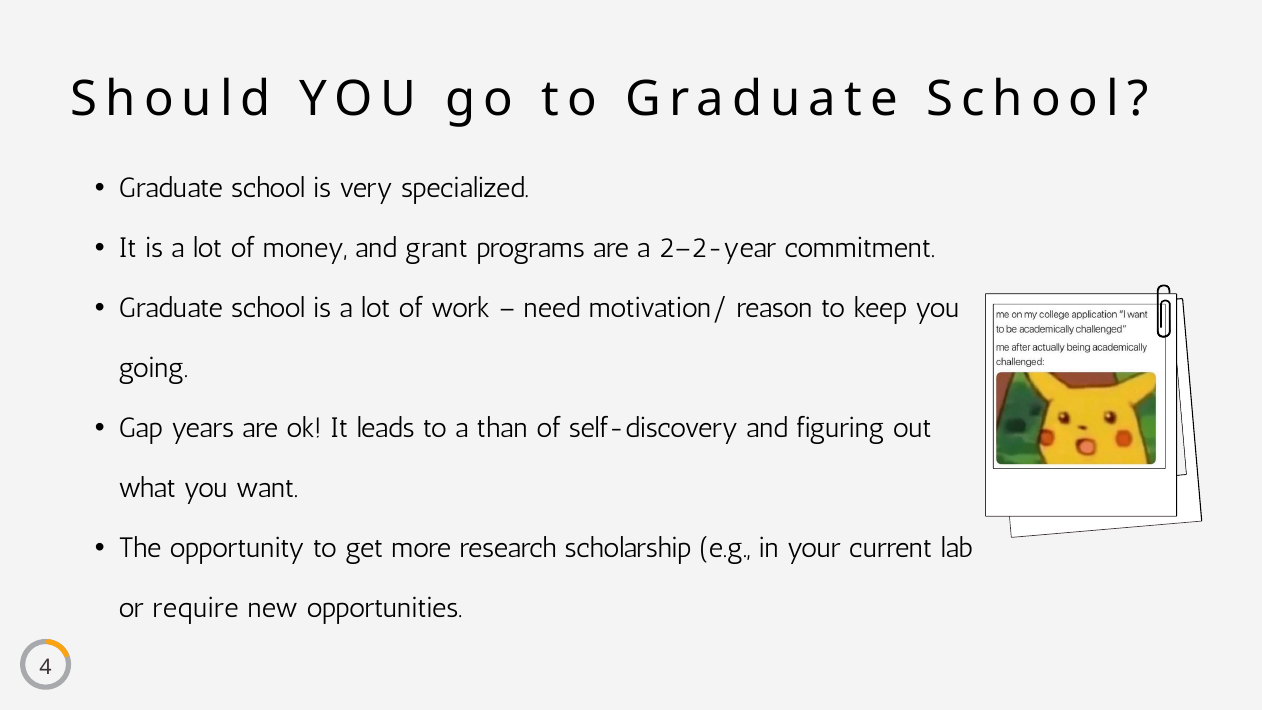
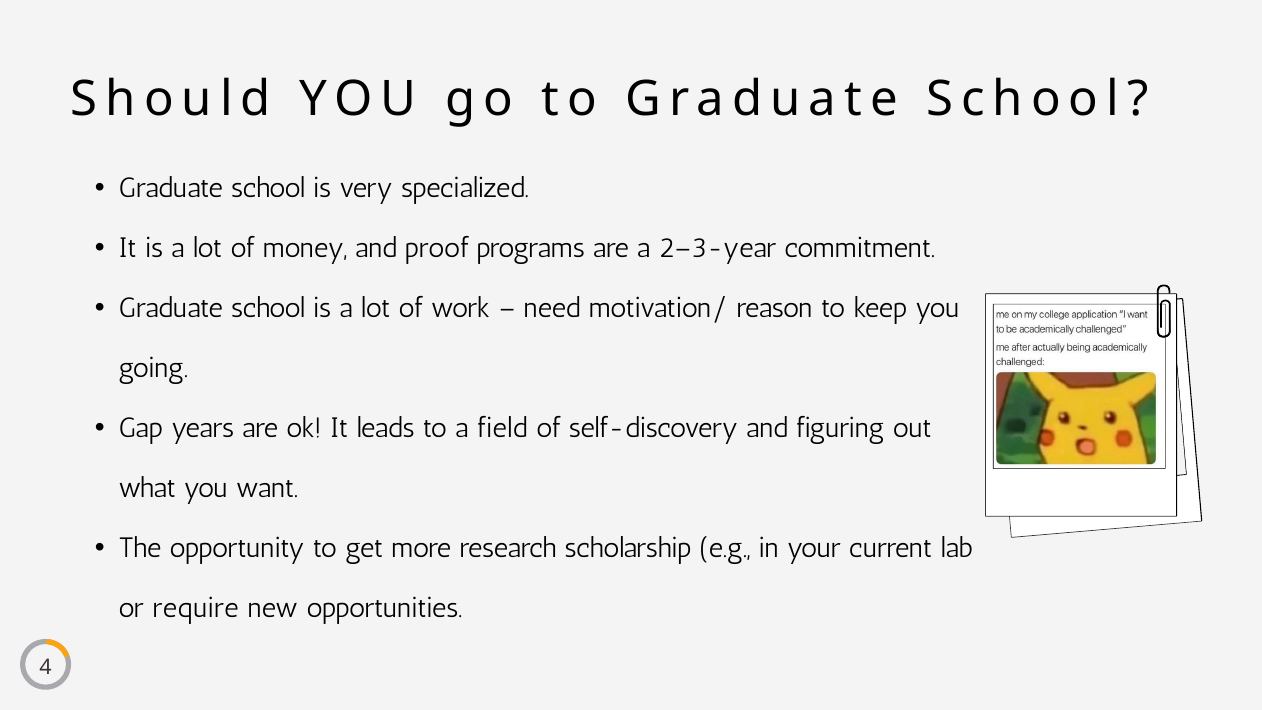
grant: grant -> proof
2–2-year: 2–2-year -> 2–3-year
than: than -> field
